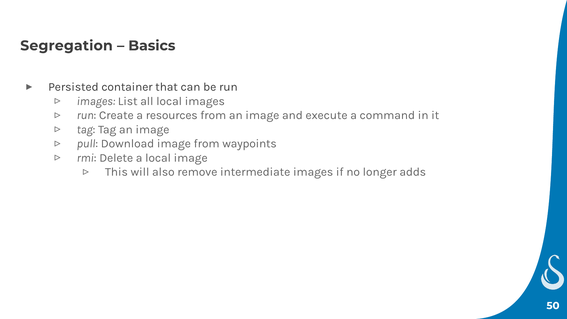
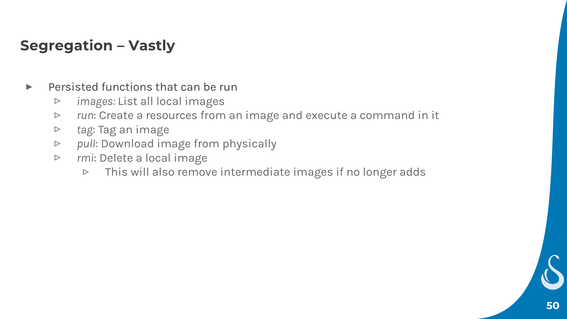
Basics: Basics -> Vastly
container: container -> functions
waypoints: waypoints -> physically
